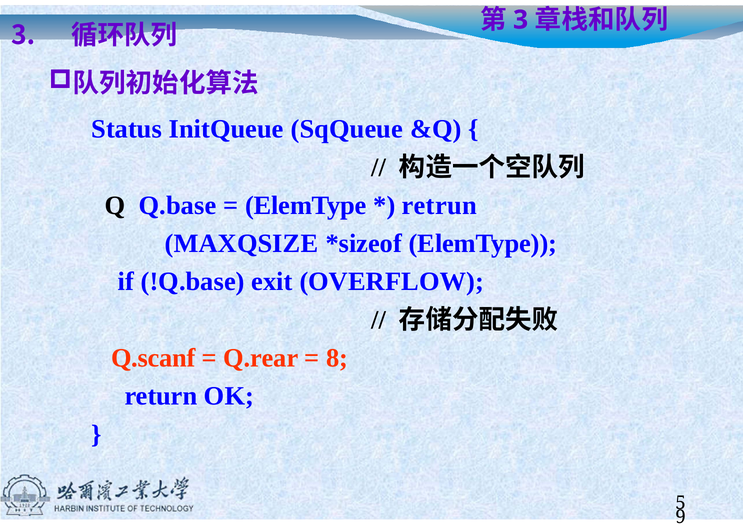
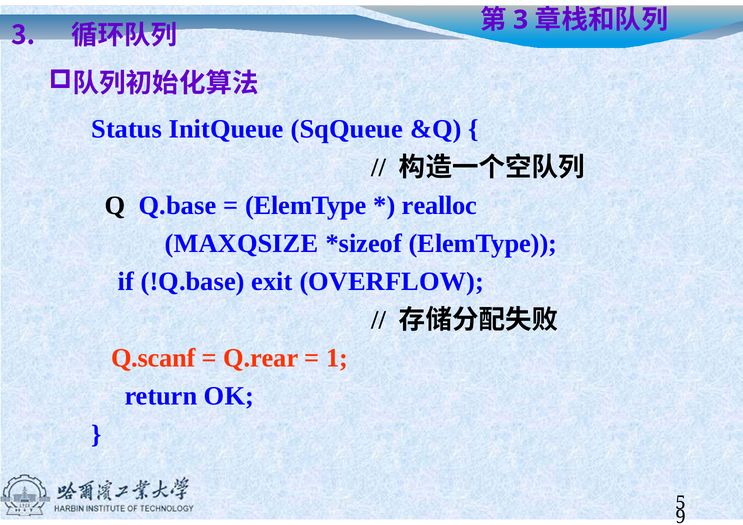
retrun: retrun -> realloc
8: 8 -> 1
